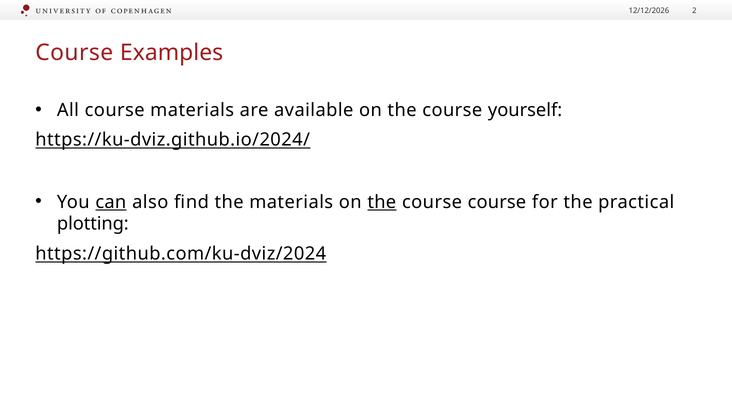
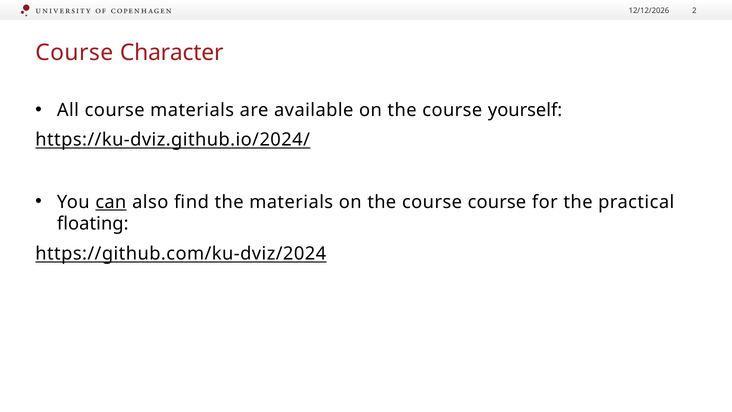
Examples: Examples -> Character
the at (382, 202) underline: present -> none
plotting: plotting -> floating
